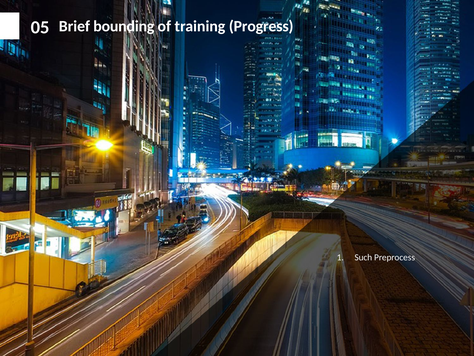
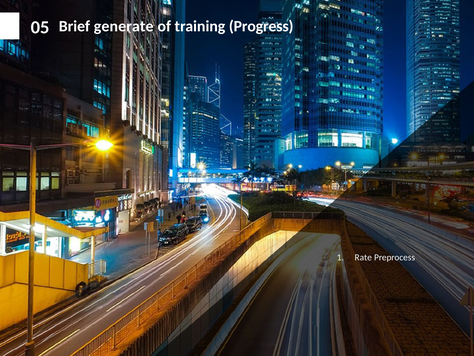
bounding: bounding -> generate
Such: Such -> Rate
